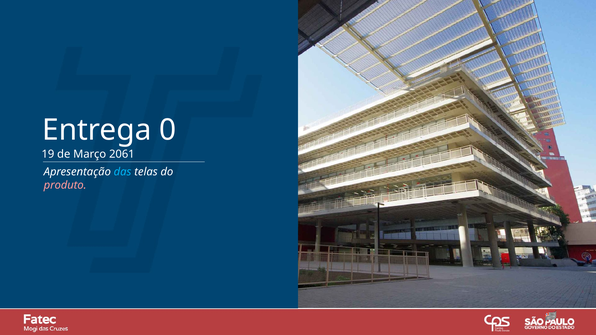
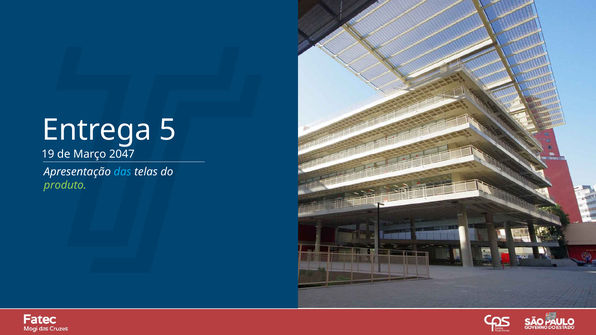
0: 0 -> 5
2061: 2061 -> 2047
produto colour: pink -> light green
